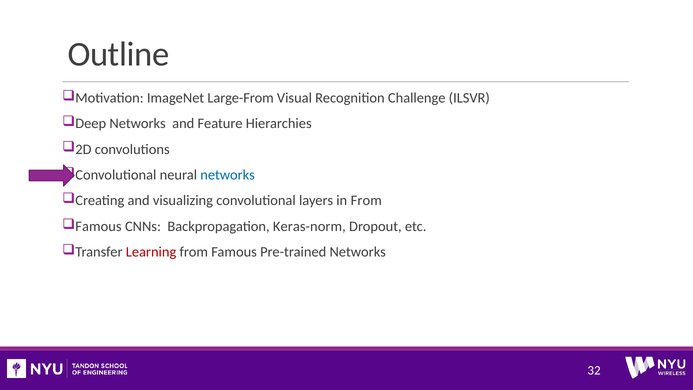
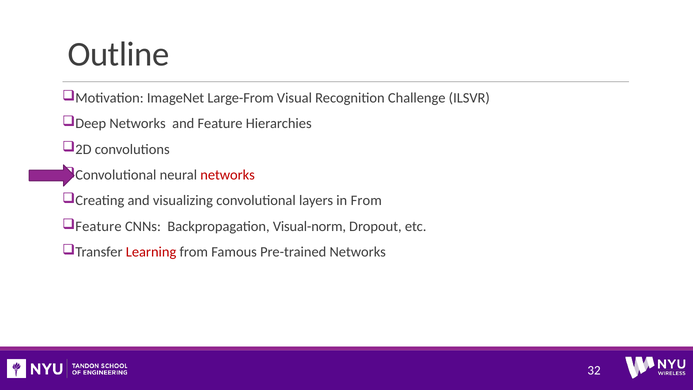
networks at (228, 175) colour: blue -> red
Famous at (98, 226): Famous -> Feature
Keras-norm: Keras-norm -> Visual-norm
